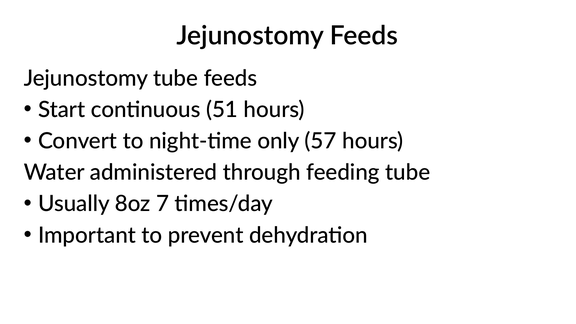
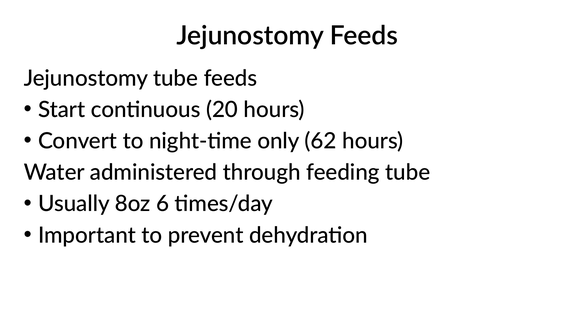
51: 51 -> 20
57: 57 -> 62
7: 7 -> 6
